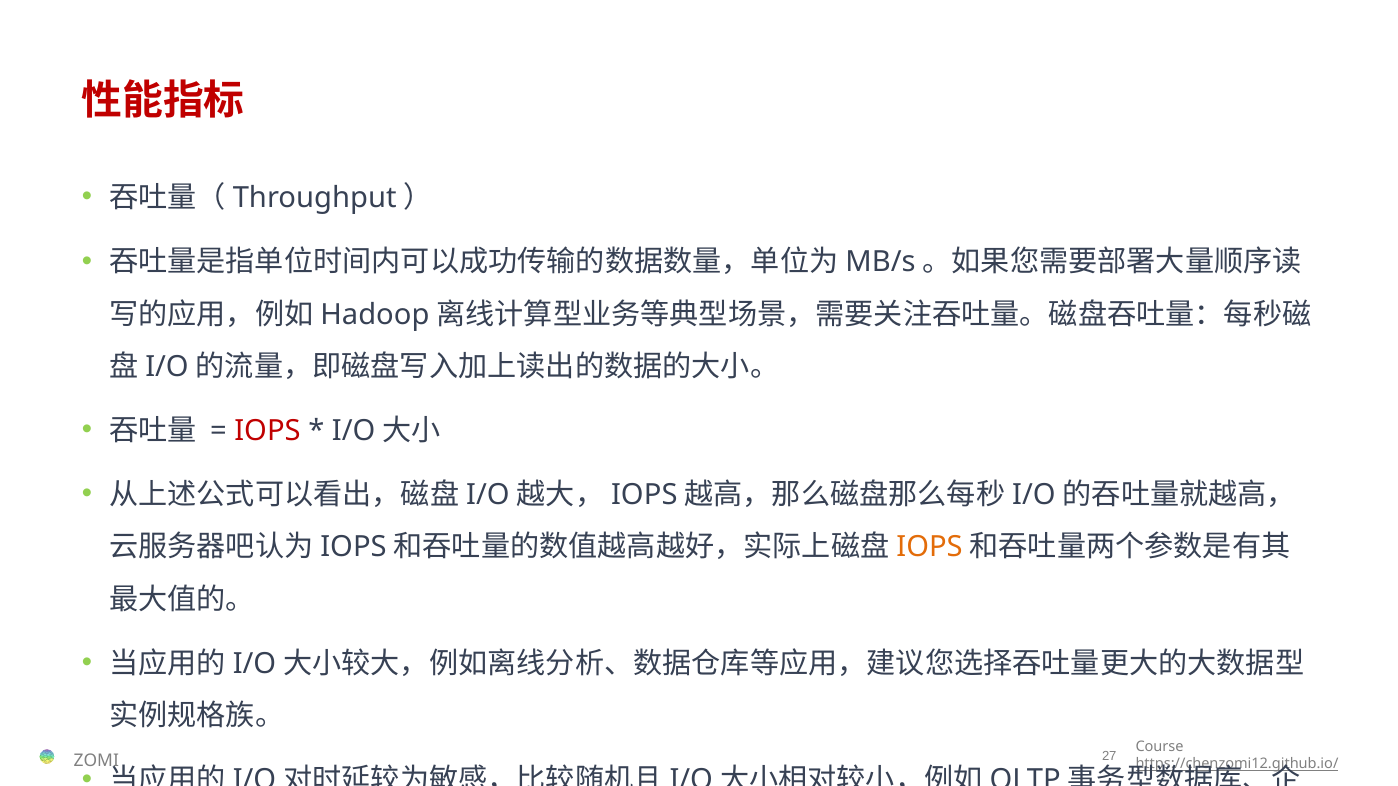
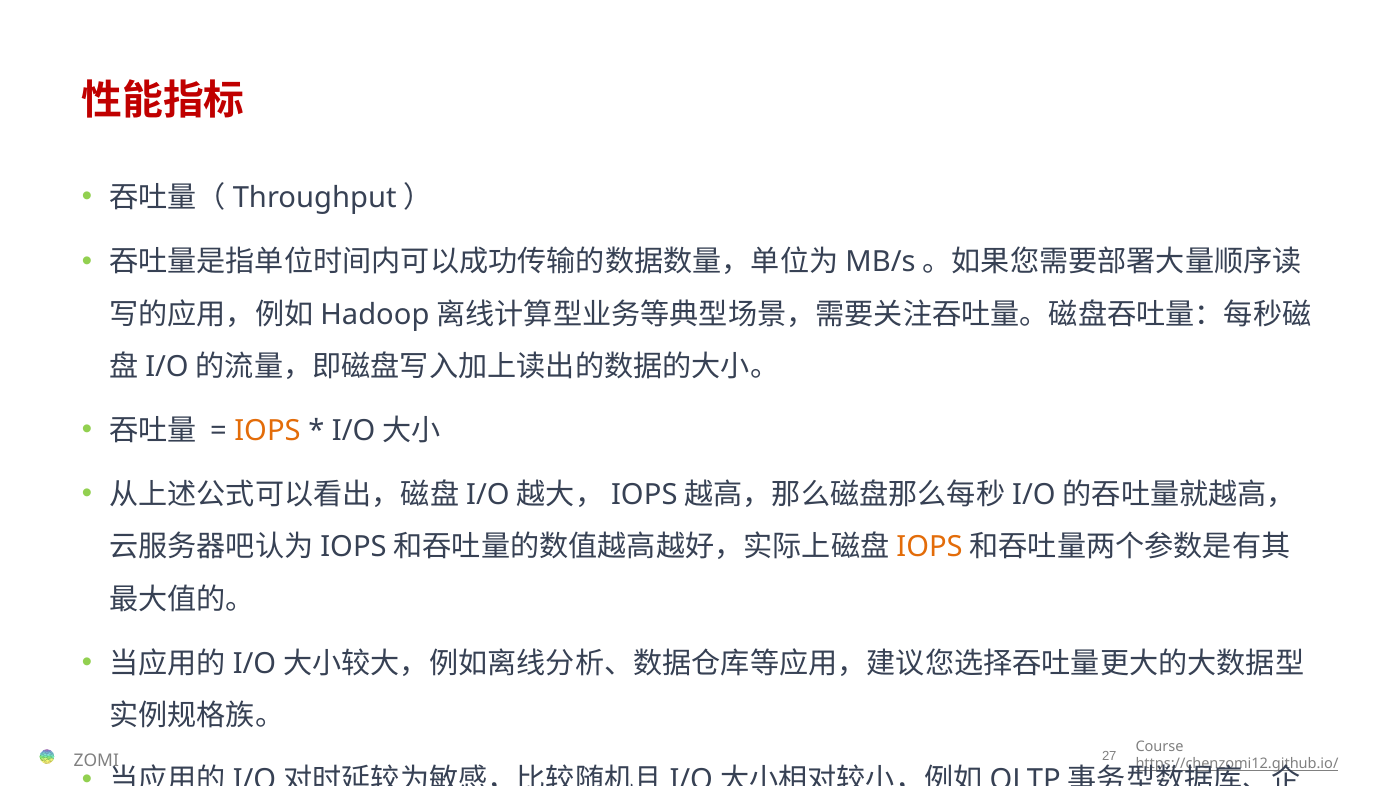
IOPS at (267, 431) colour: red -> orange
